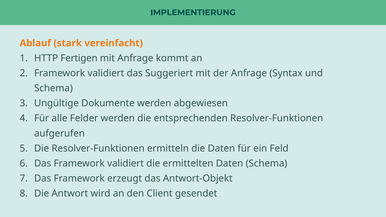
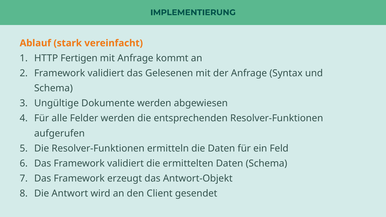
Suggeriert: Suggeriert -> Gelesenen
